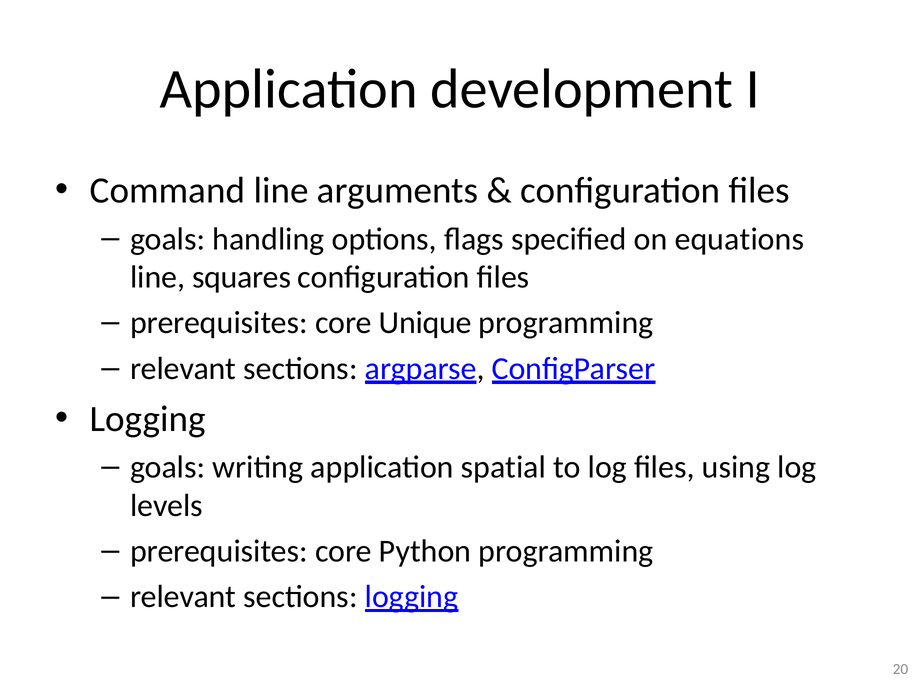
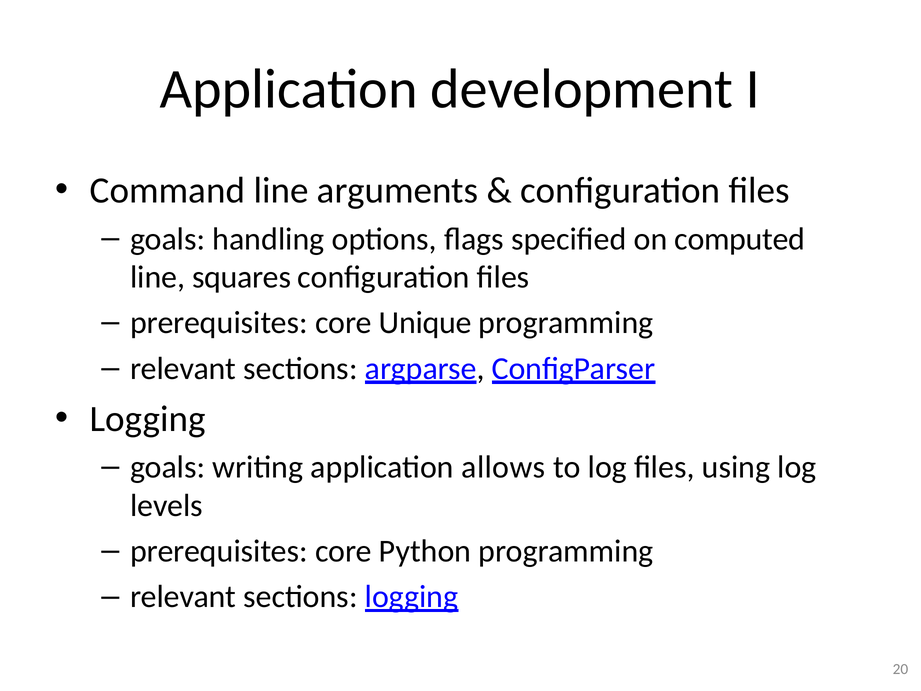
equations: equations -> computed
spatial: spatial -> allows
